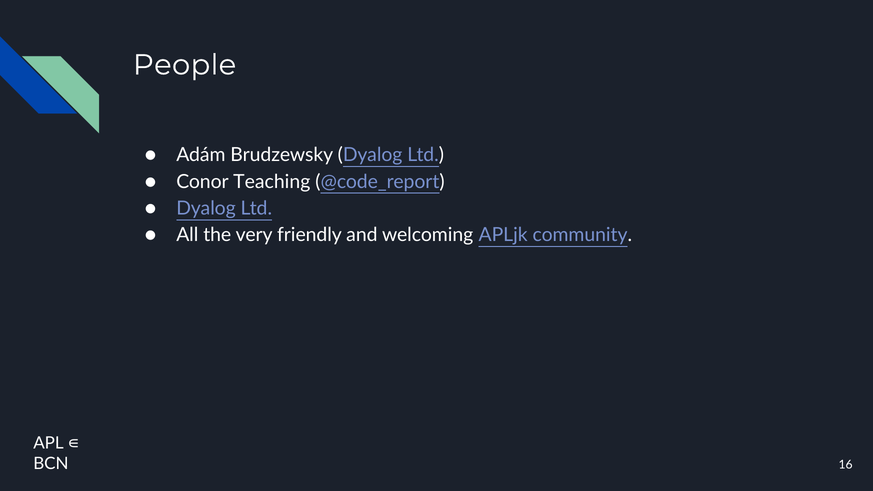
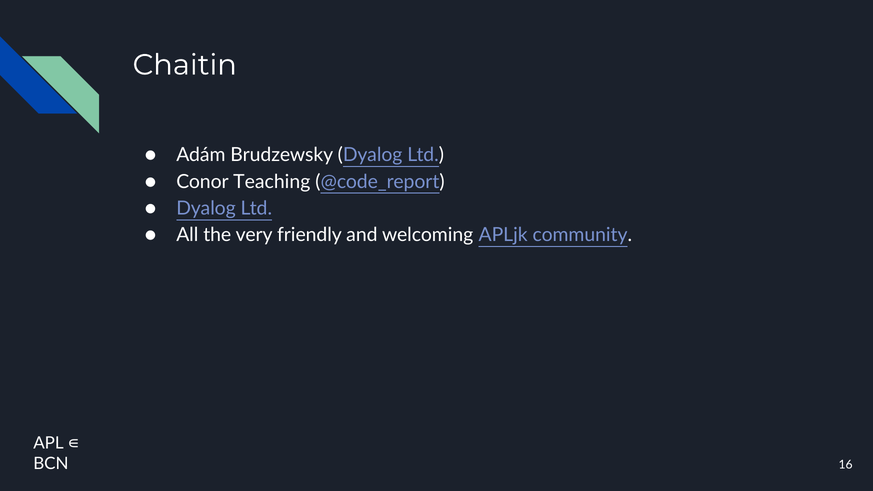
People: People -> Chaitin
